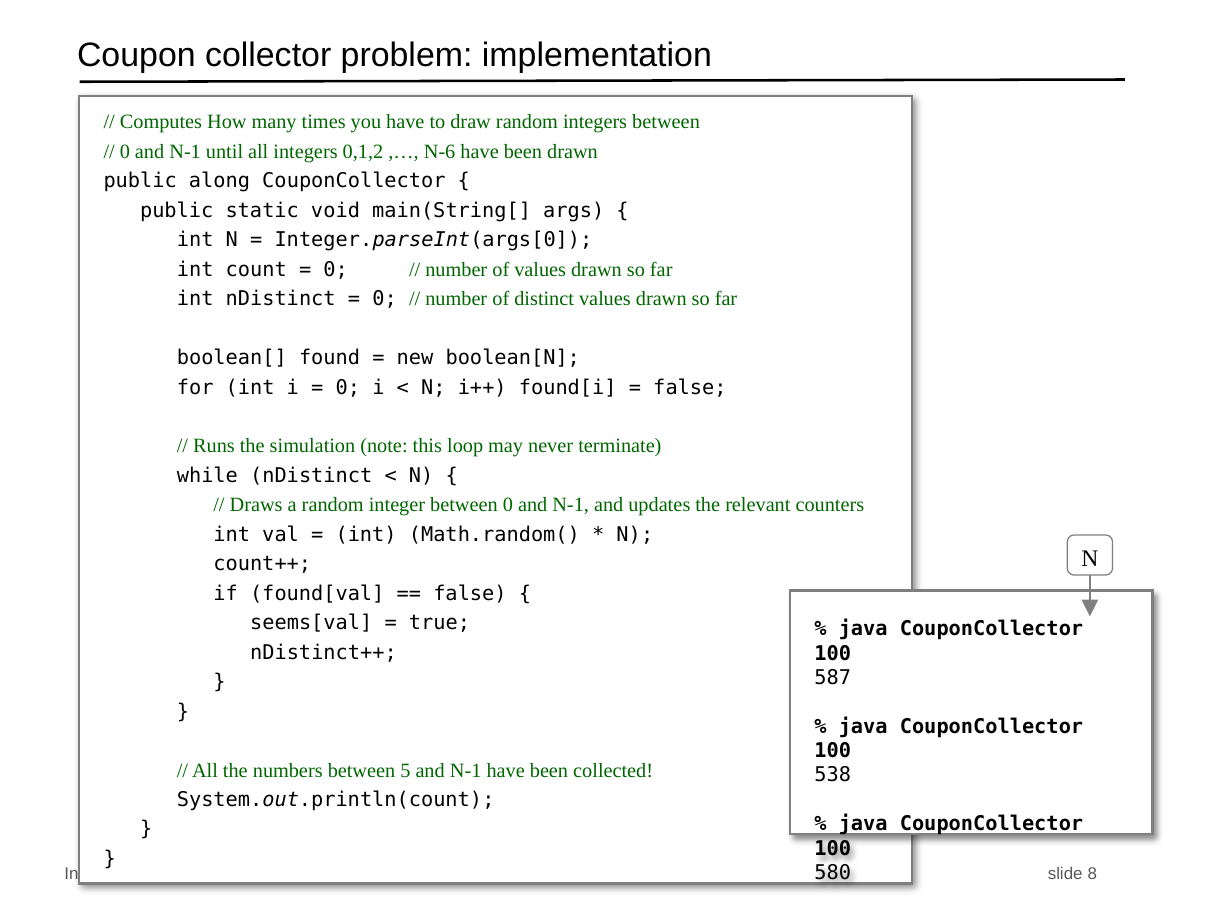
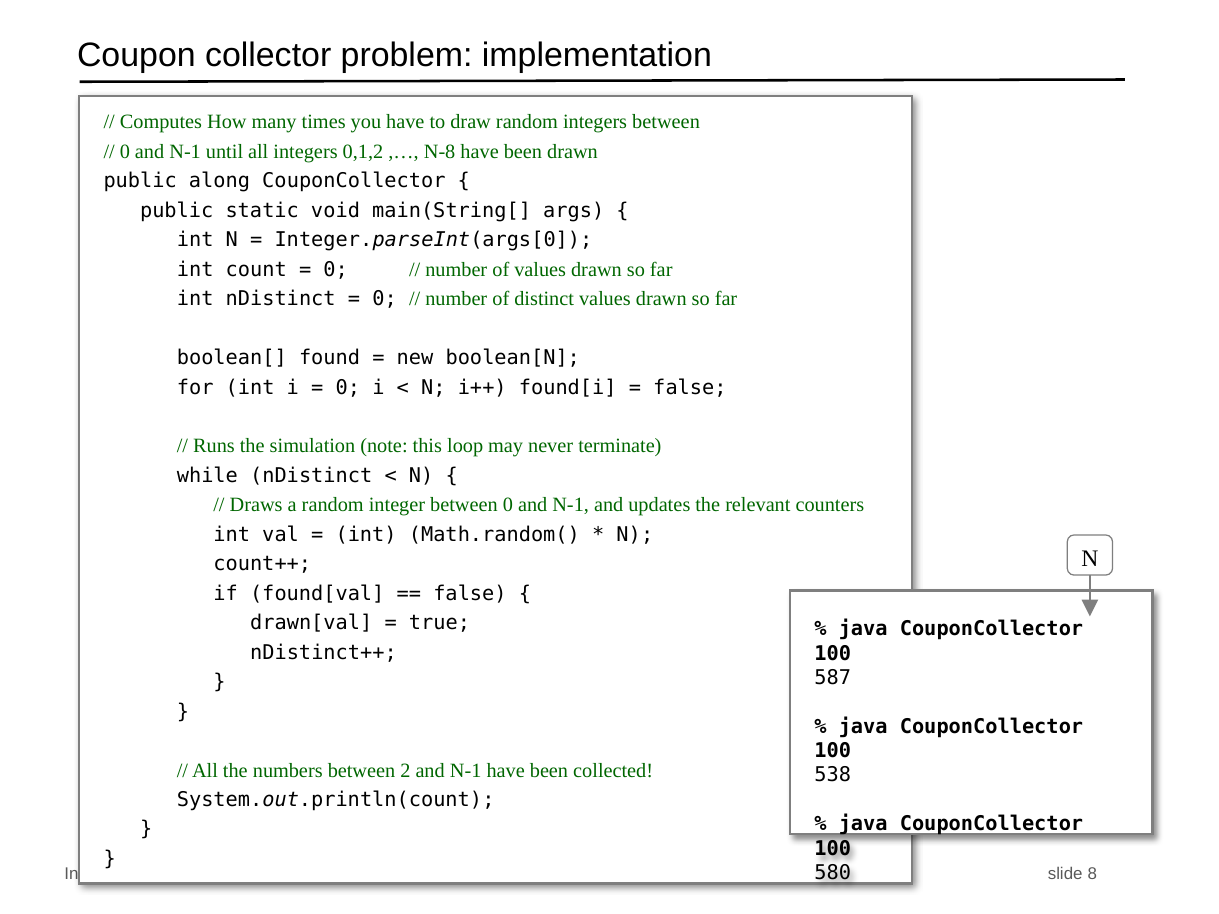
N-6: N-6 -> N-8
seems[val: seems[val -> drawn[val
5: 5 -> 2
